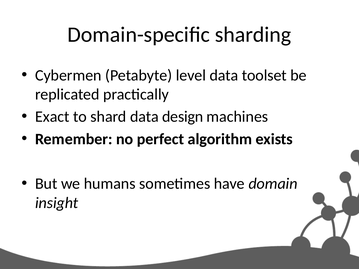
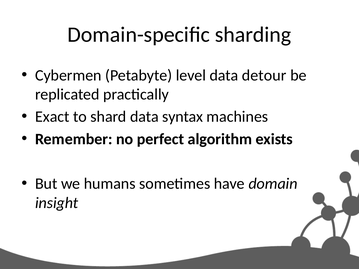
toolset: toolset -> detour
design: design -> syntax
